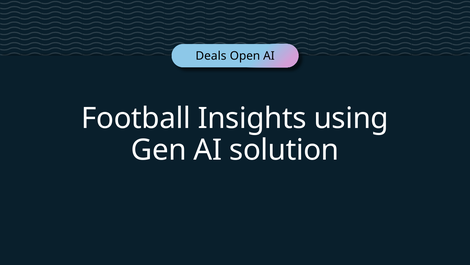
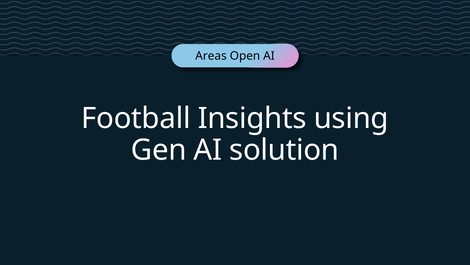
Deals: Deals -> Areas
